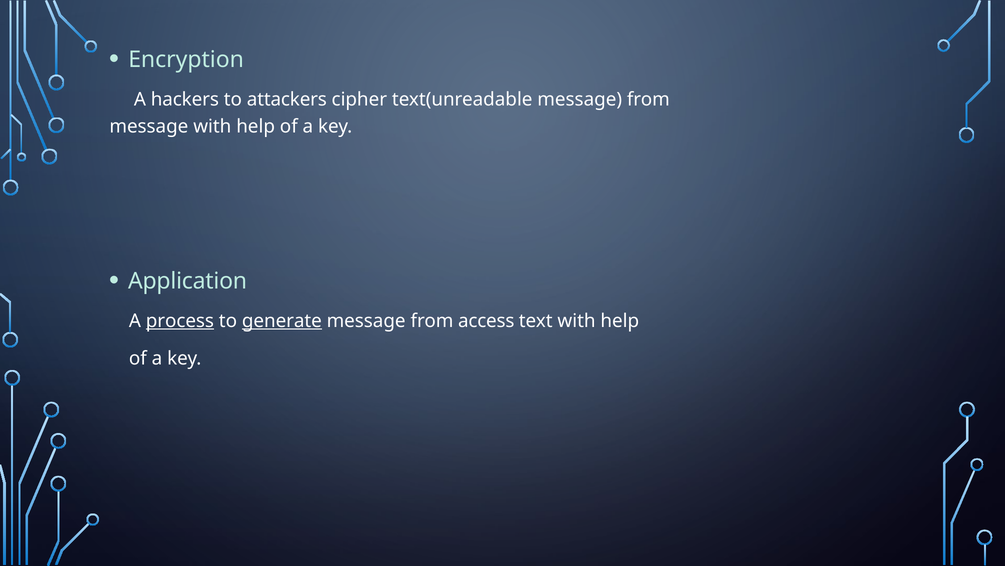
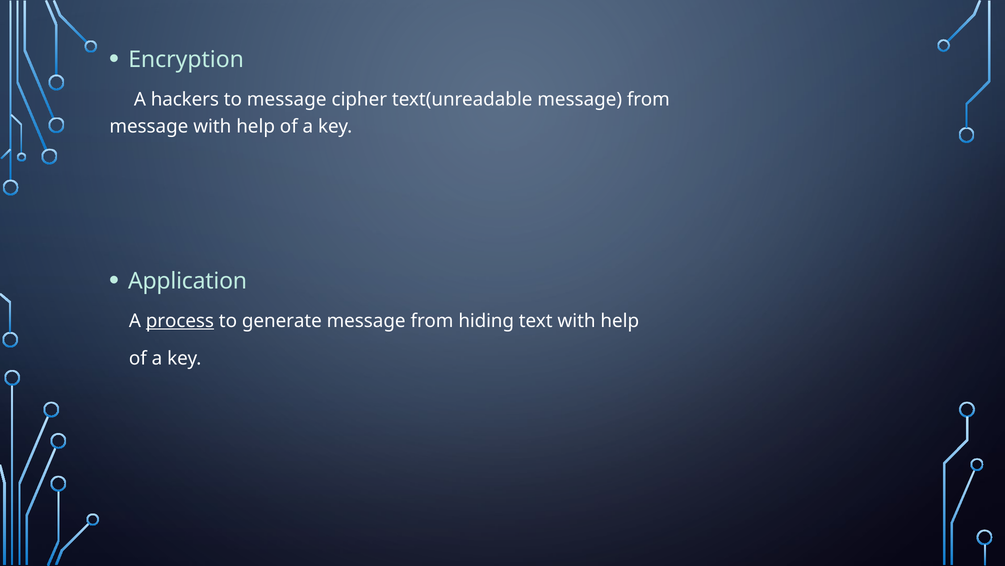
to attackers: attackers -> message
generate underline: present -> none
access: access -> hiding
